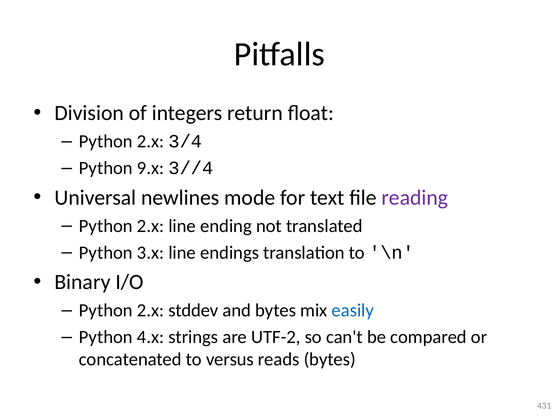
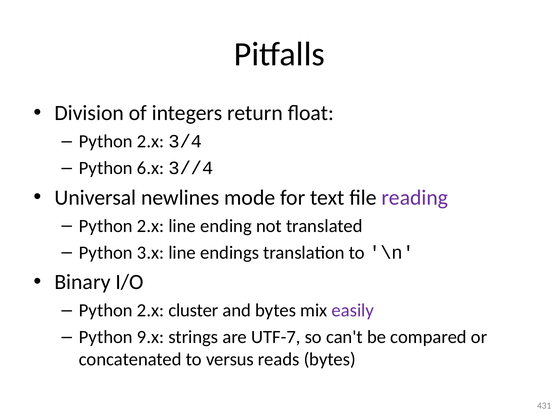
9.x: 9.x -> 6.x
stddev: stddev -> cluster
easily colour: blue -> purple
4.x: 4.x -> 9.x
UTF-2: UTF-2 -> UTF-7
